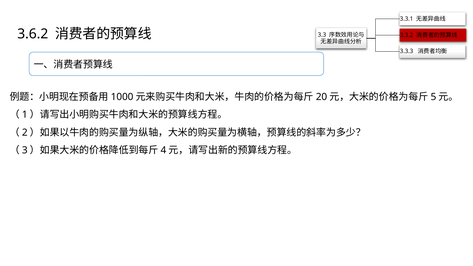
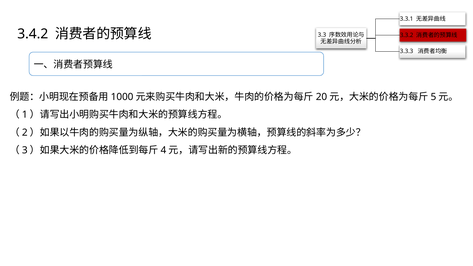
3.6.2: 3.6.2 -> 3.4.2
